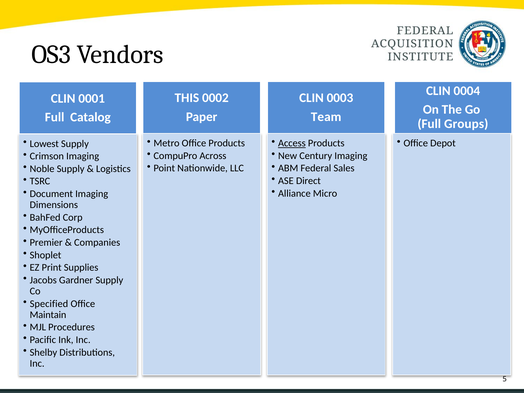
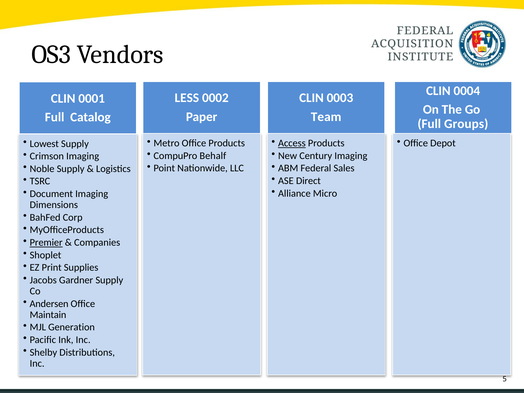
THIS: THIS -> LESS
Across: Across -> Behalf
Premier underline: none -> present
Specified: Specified -> Andersen
Procedures: Procedures -> Generation
